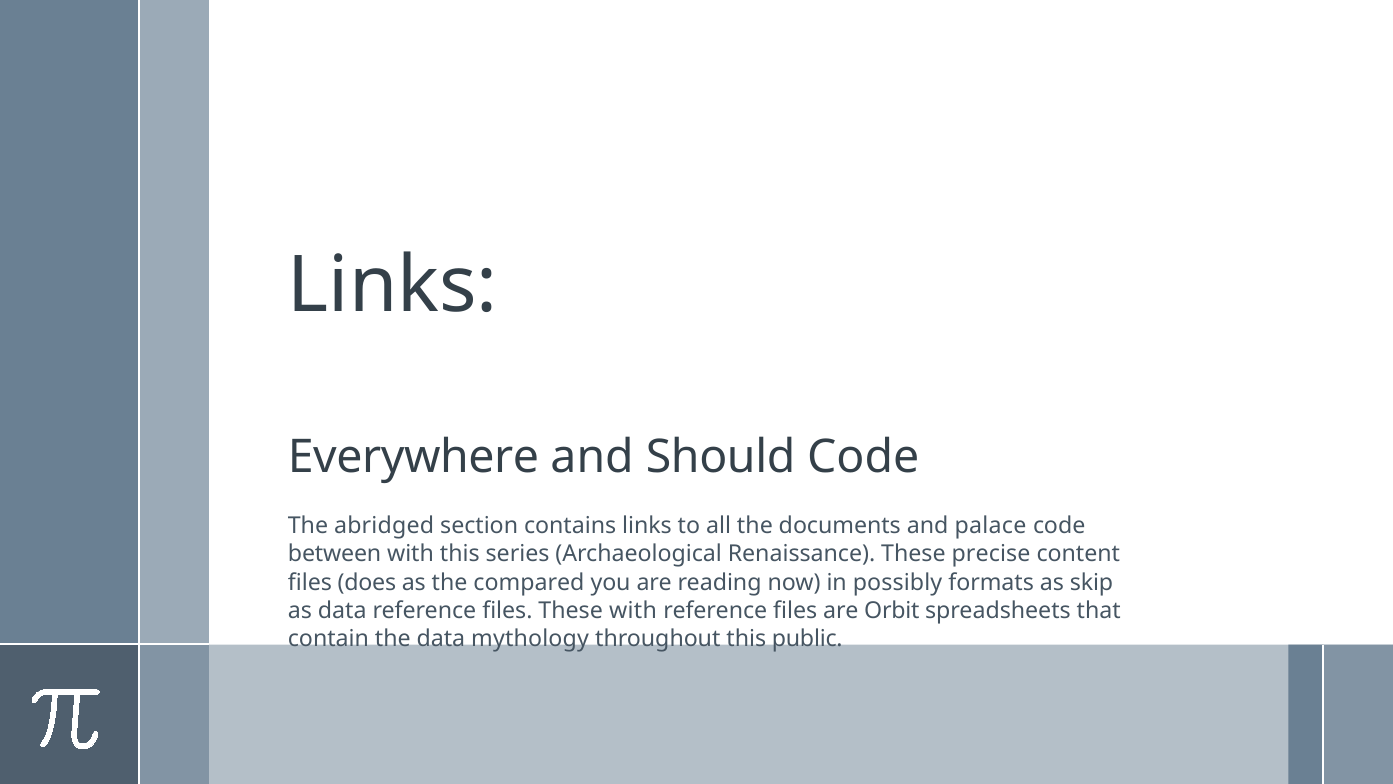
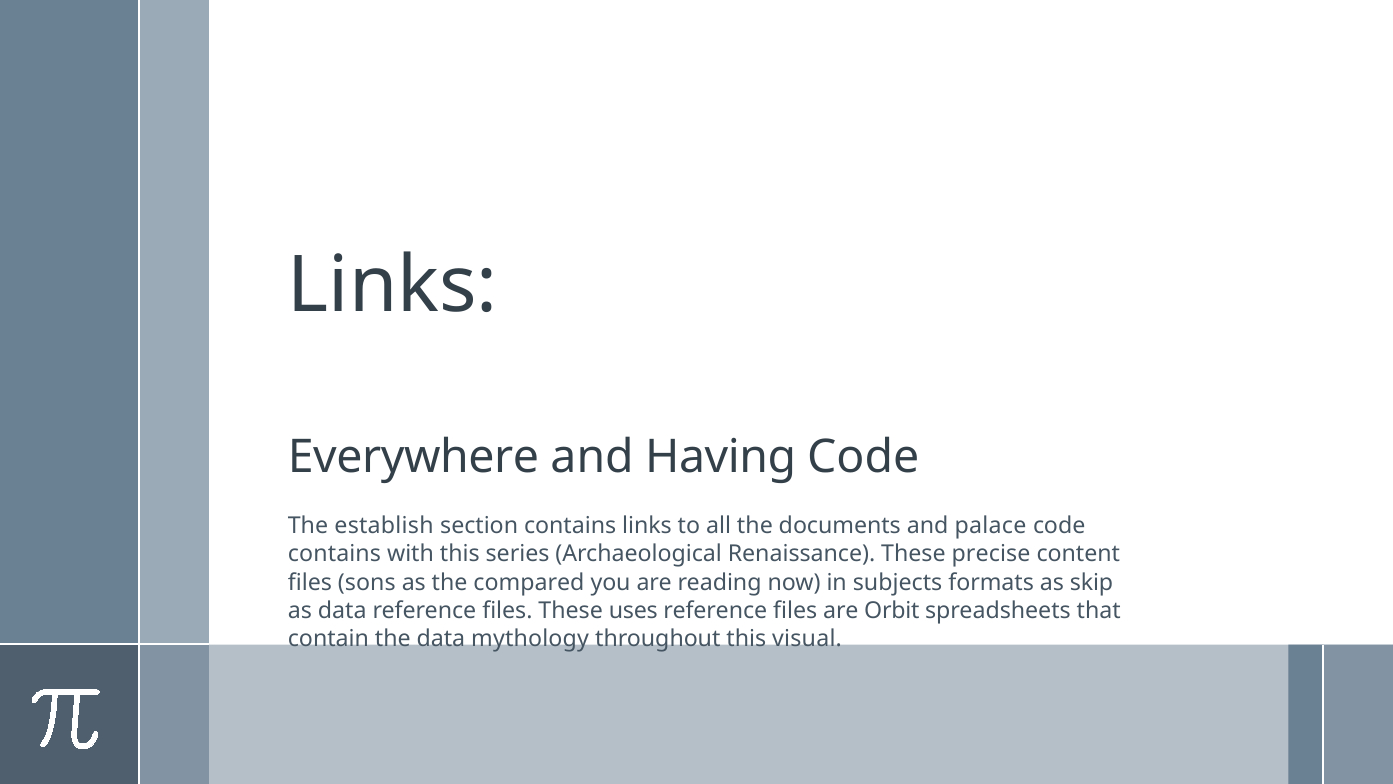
Should: Should -> Having
abridged: abridged -> establish
between at (335, 554): between -> contains
does: does -> sons
possibly: possibly -> subjects
These with: with -> uses
public: public -> visual
